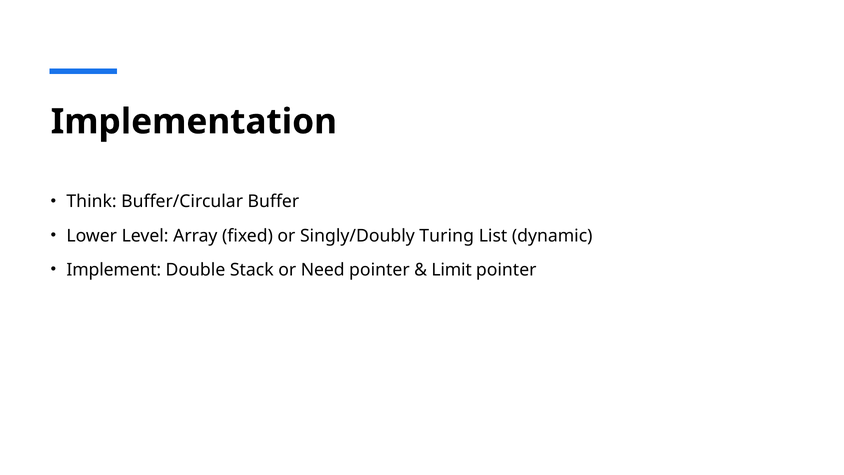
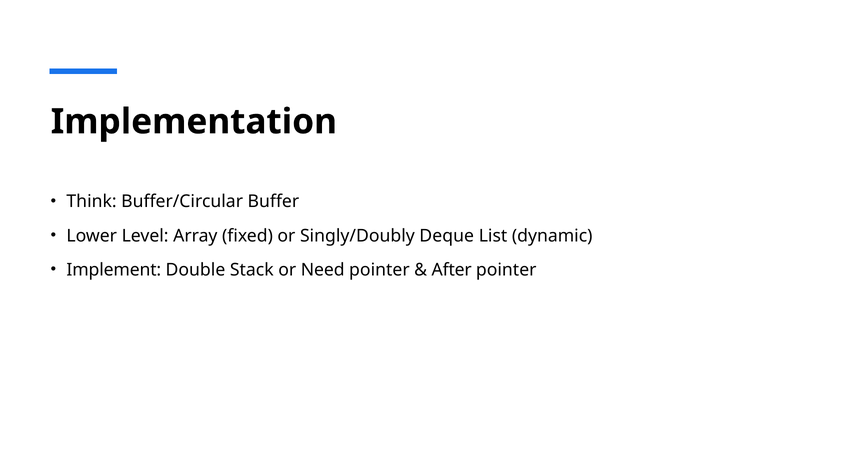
Turing: Turing -> Deque
Limit: Limit -> After
